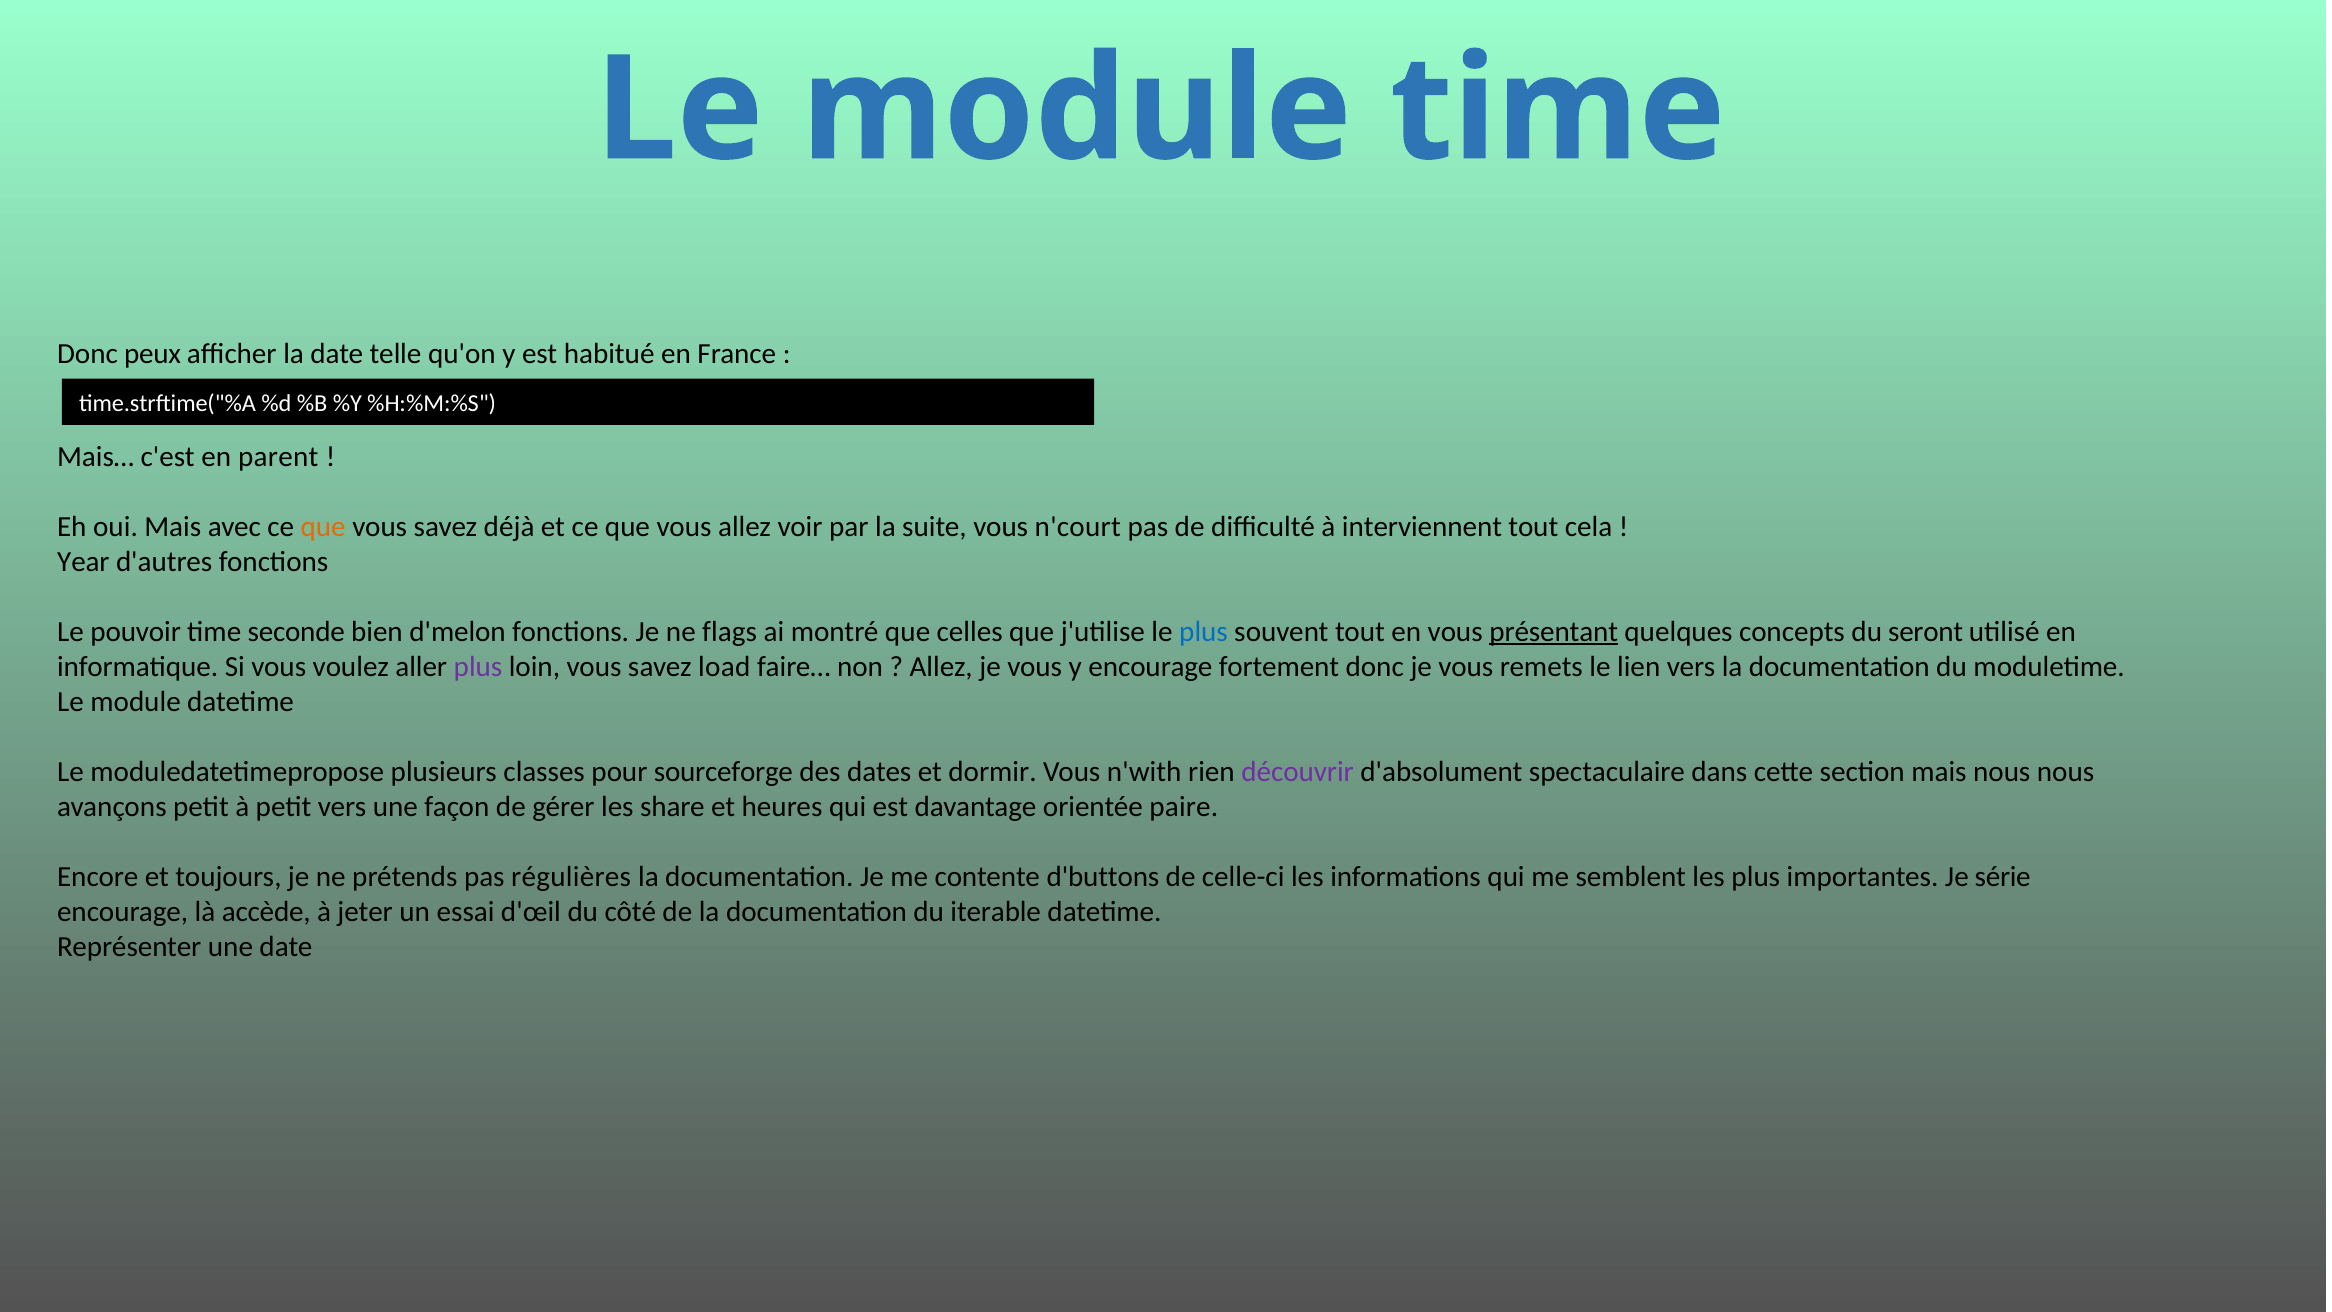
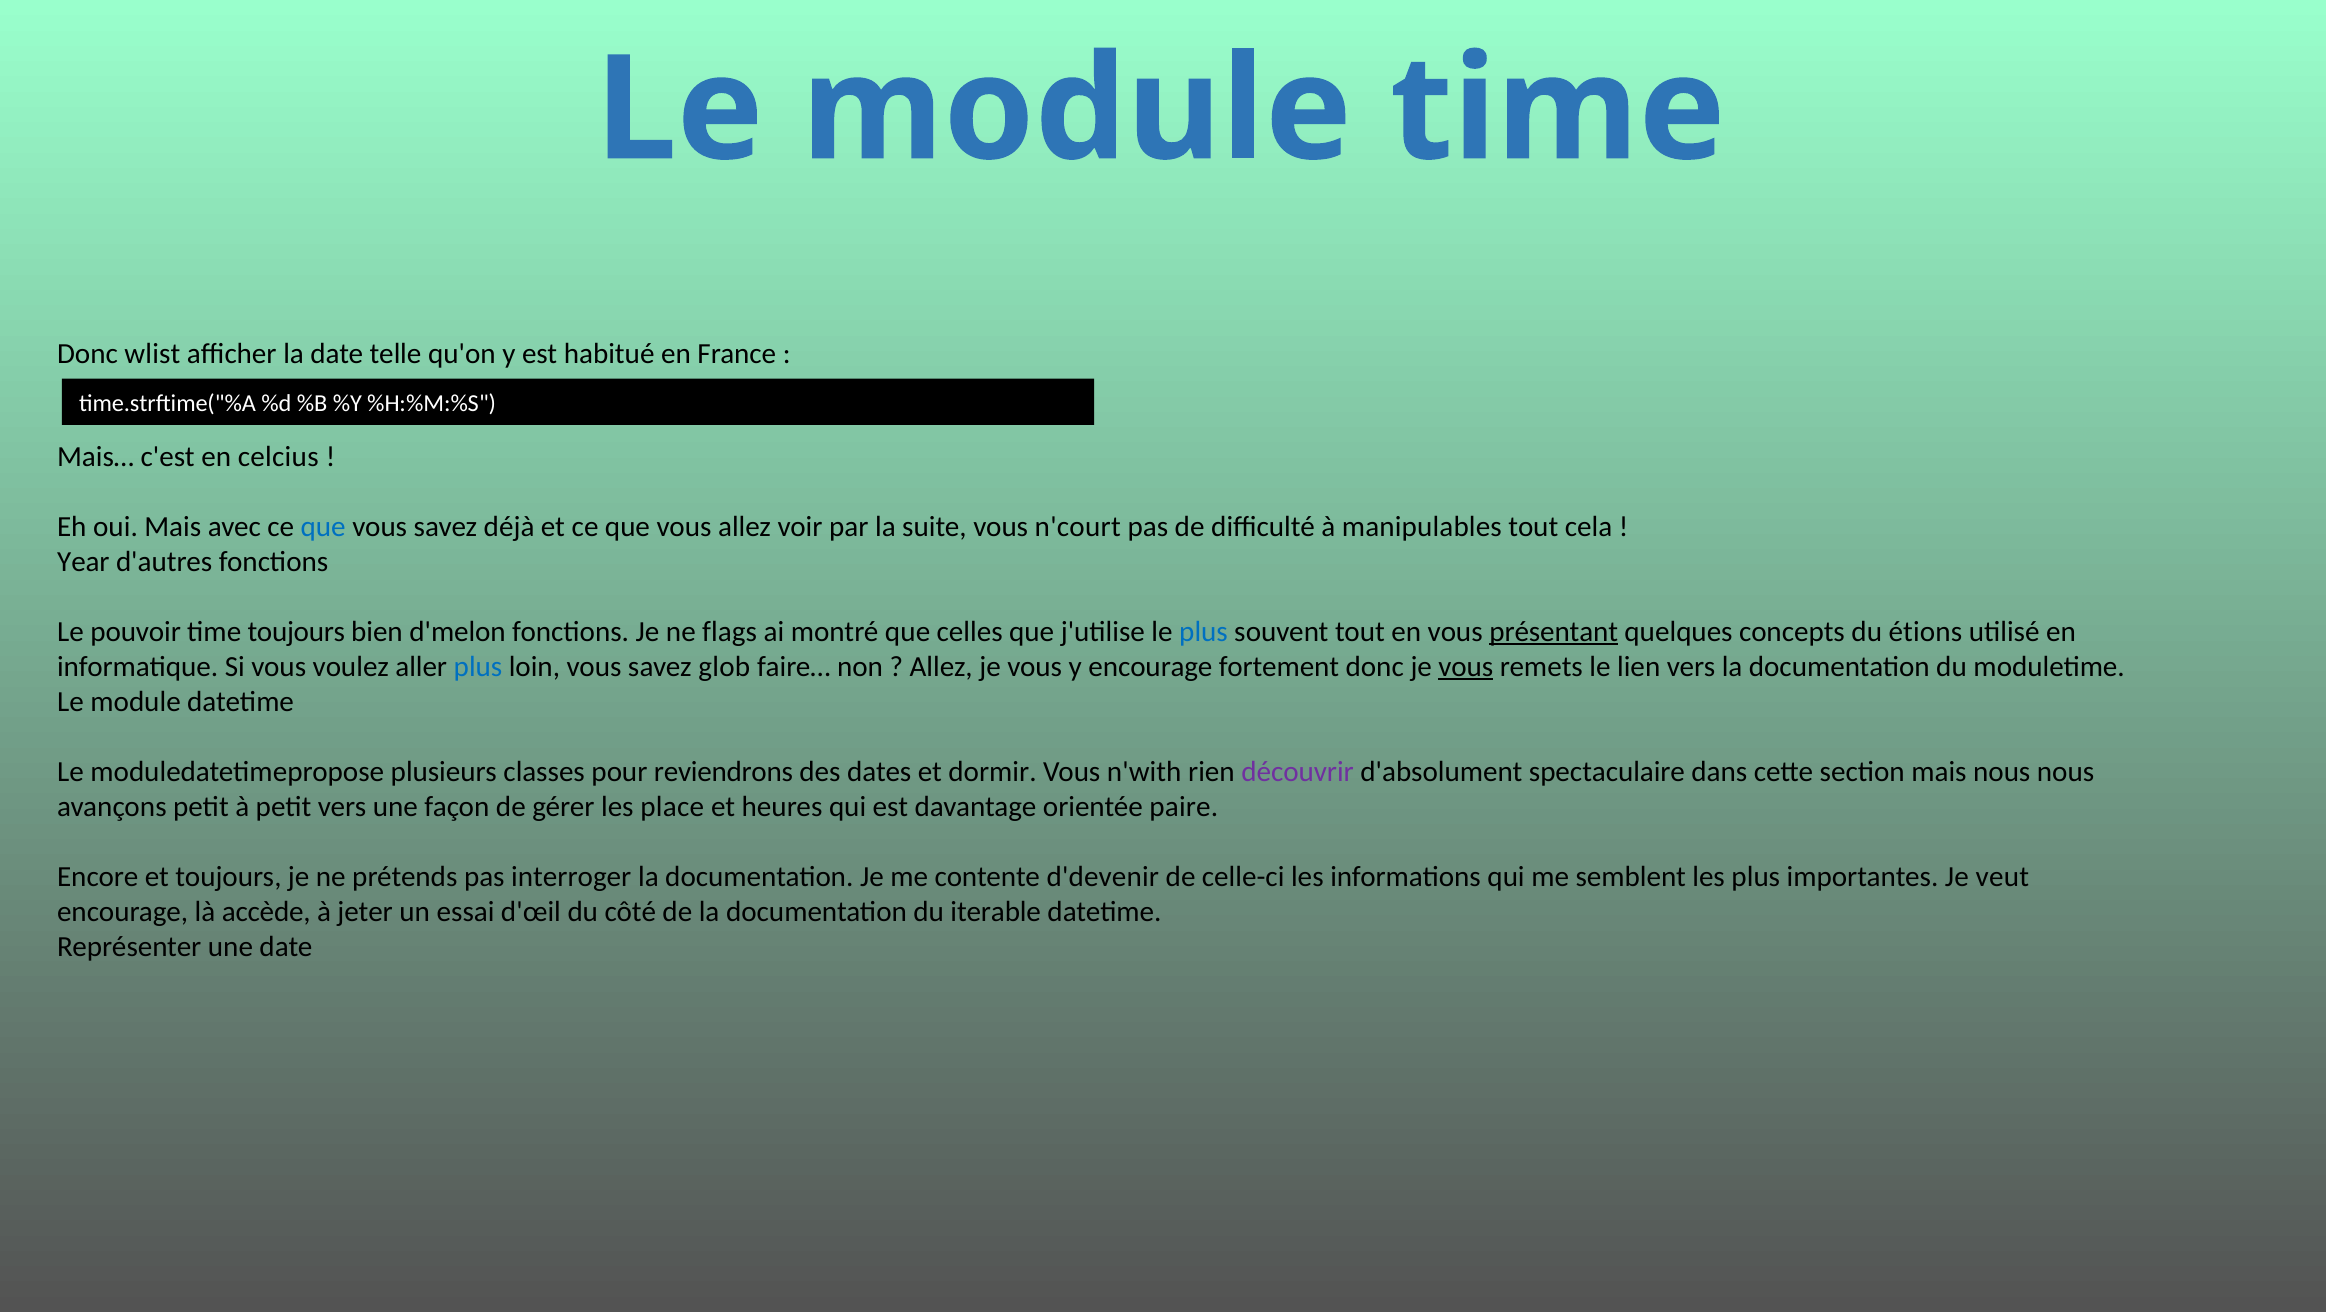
peux: peux -> wlist
parent: parent -> celcius
que at (323, 527) colour: orange -> blue
interviennent: interviennent -> manipulables
time seconde: seconde -> toujours
seront: seront -> étions
plus at (478, 667) colour: purple -> blue
load: load -> glob
vous at (1466, 667) underline: none -> present
sourceforge: sourceforge -> reviendrons
share: share -> place
régulières: régulières -> interroger
d'buttons: d'buttons -> d'devenir
série: série -> veut
